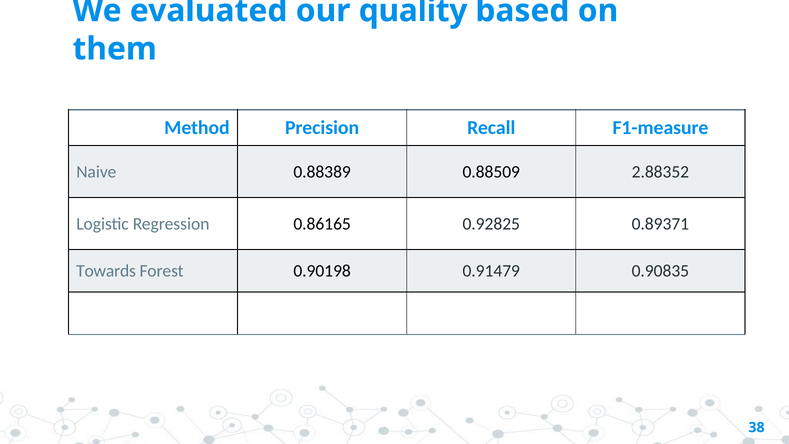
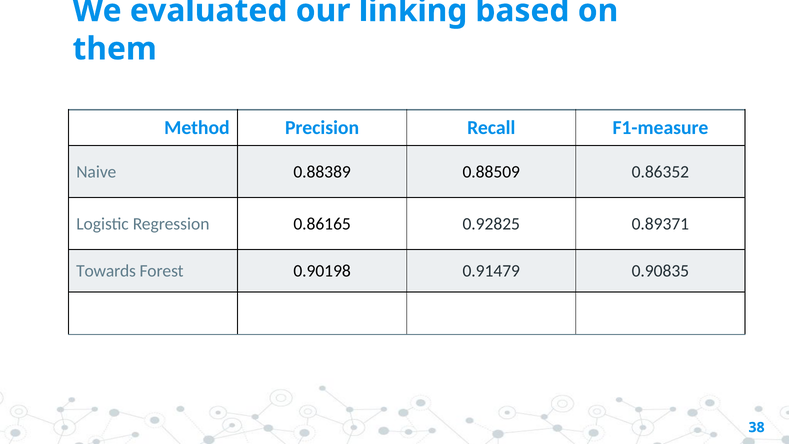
quality: quality -> linking
2.88352: 2.88352 -> 0.86352
